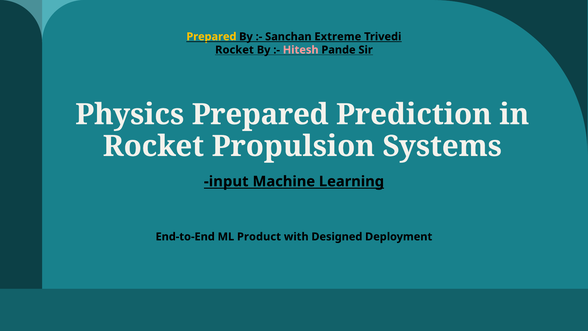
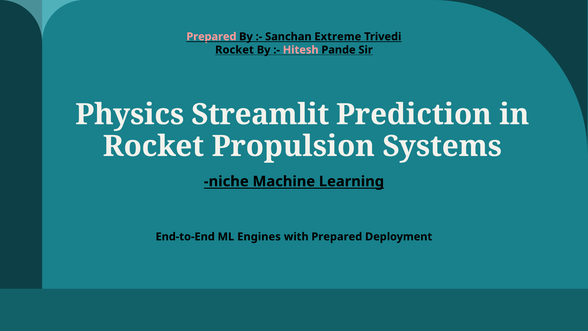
Prepared at (211, 37) colour: yellow -> pink
Physics Prepared: Prepared -> Streamlit
input: input -> niche
Product: Product -> Engines
with Designed: Designed -> Prepared
